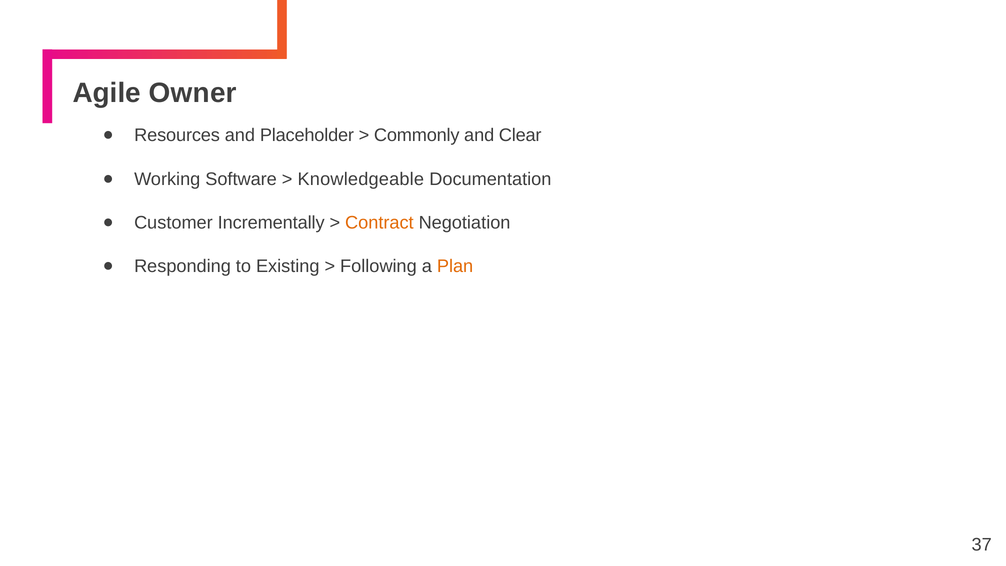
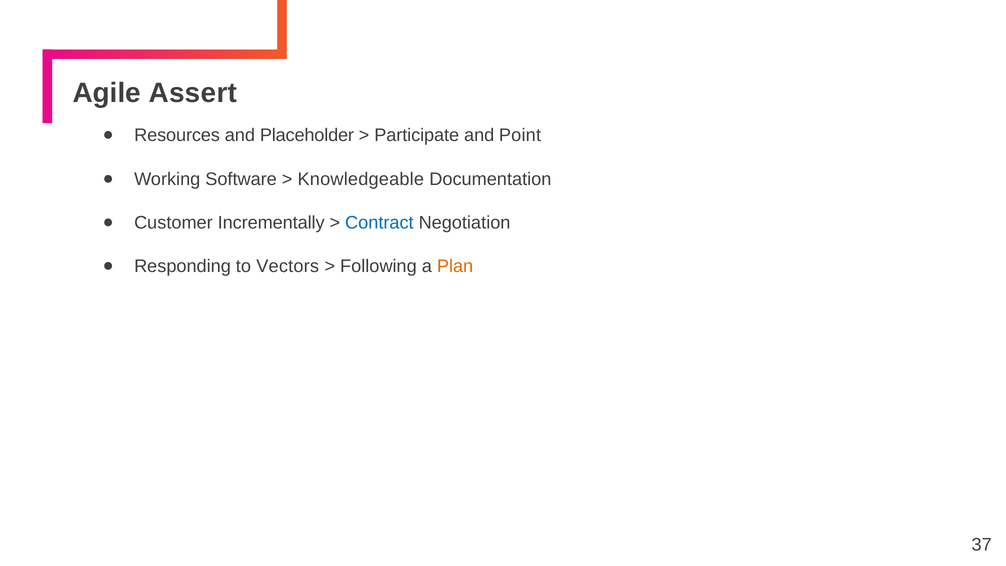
Owner: Owner -> Assert
Commonly: Commonly -> Participate
Clear: Clear -> Point
Contract colour: orange -> blue
Existing: Existing -> Vectors
